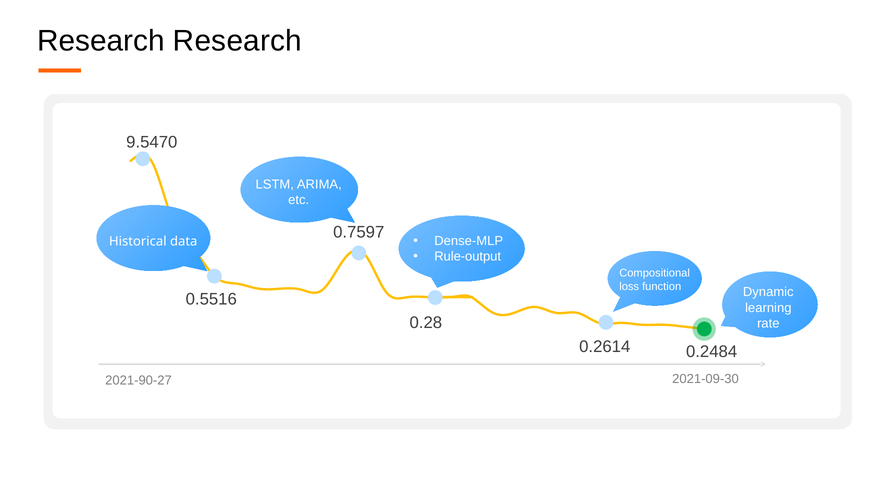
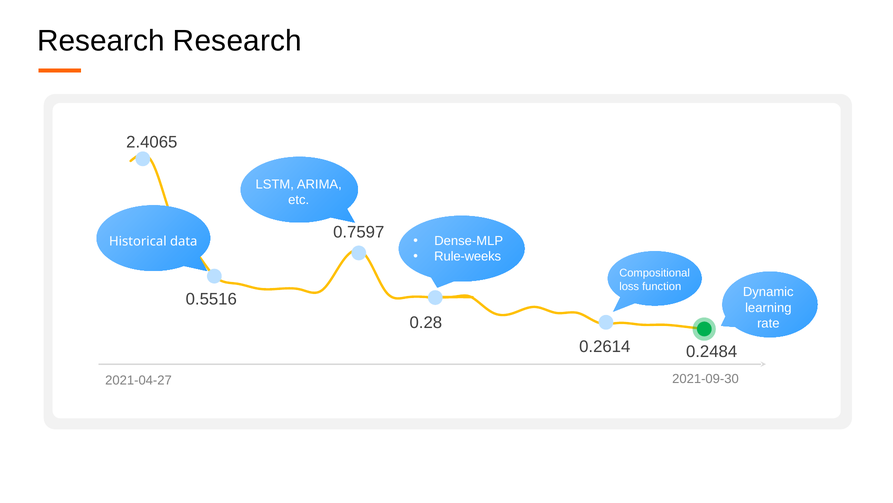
9.5470: 9.5470 -> 2.4065
Rule-output: Rule-output -> Rule-weeks
2021-90-27: 2021-90-27 -> 2021-04-27
